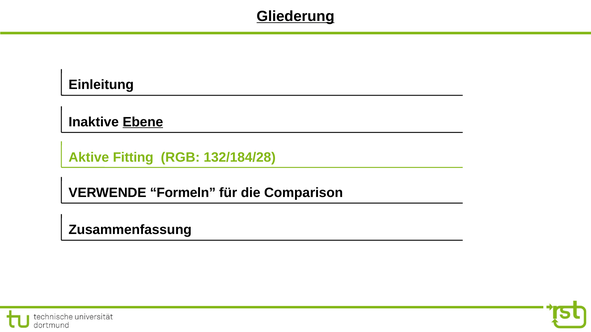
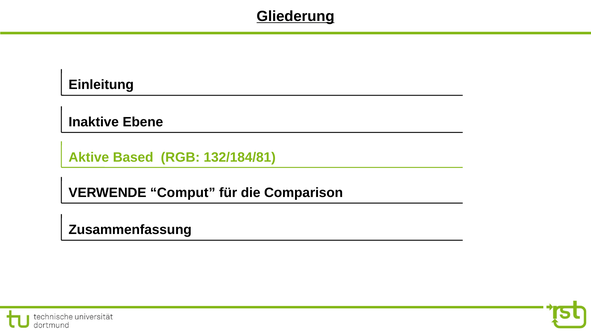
Ebene underline: present -> none
Fitting: Fitting -> Based
132/184/28: 132/184/28 -> 132/184/81
Formeln: Formeln -> Comput
